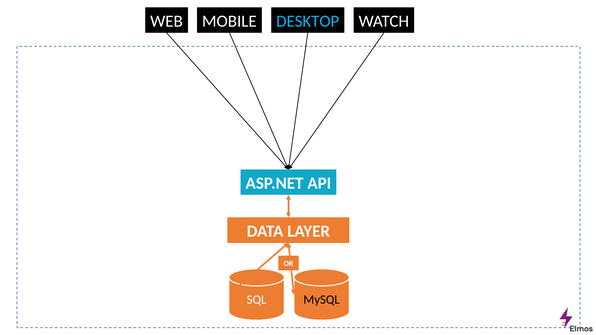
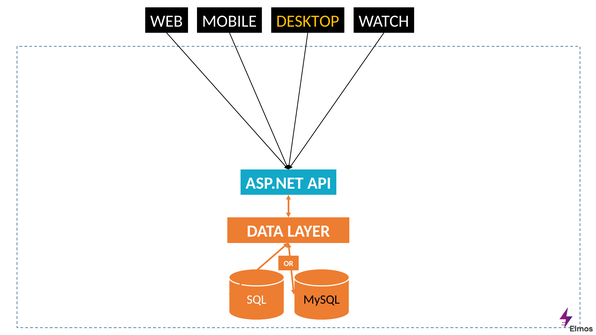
DESKTOP colour: light blue -> yellow
